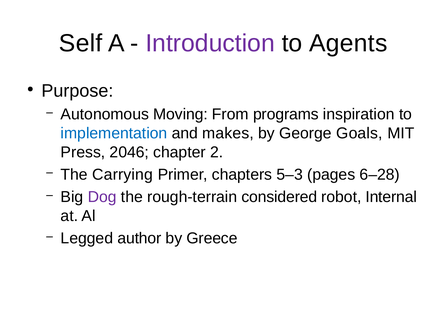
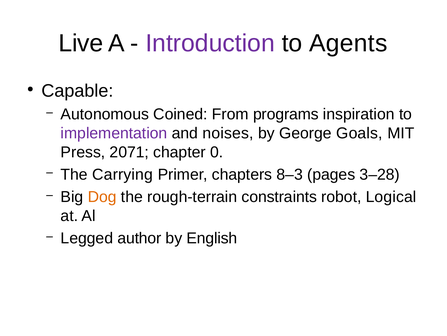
Self: Self -> Live
Purpose: Purpose -> Capable
Moving: Moving -> Coined
implementation colour: blue -> purple
makes: makes -> noises
2046: 2046 -> 2071
2: 2 -> 0
5–3: 5–3 -> 8–3
6–28: 6–28 -> 3–28
Dog colour: purple -> orange
considered: considered -> constraints
Internal: Internal -> Logical
Greece: Greece -> English
